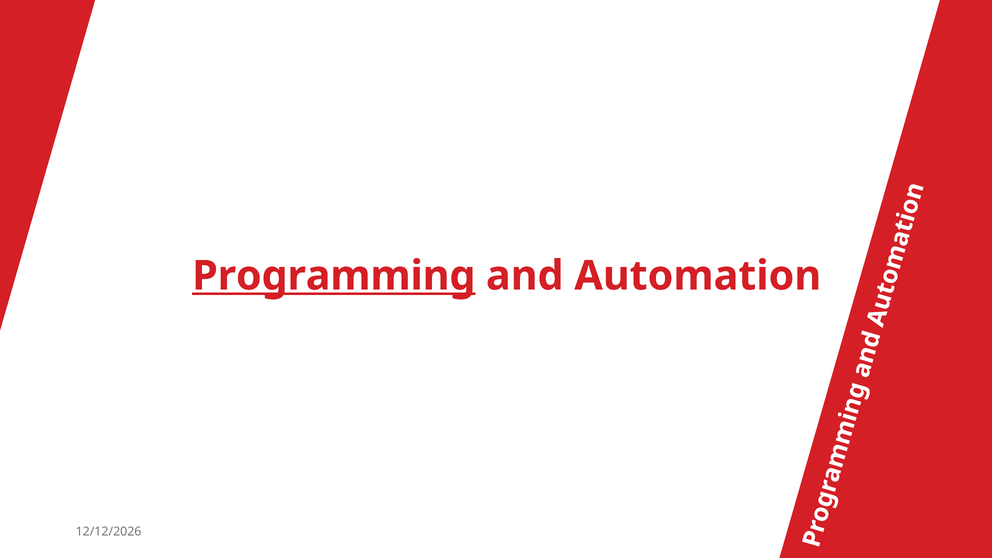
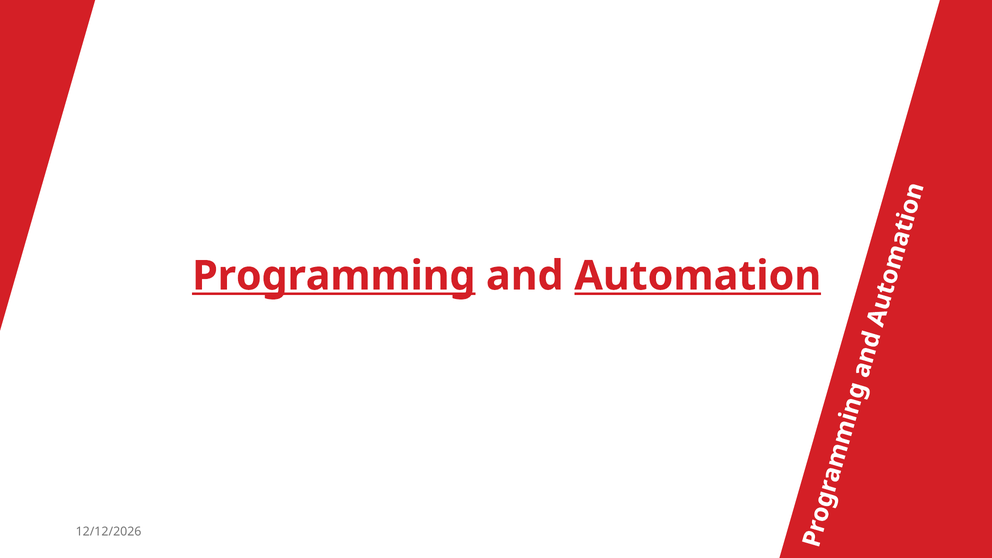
Automation underline: none -> present
